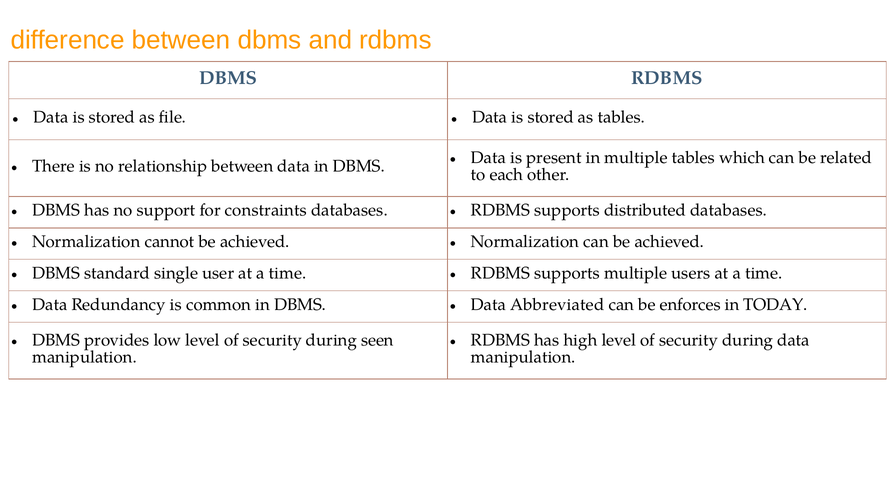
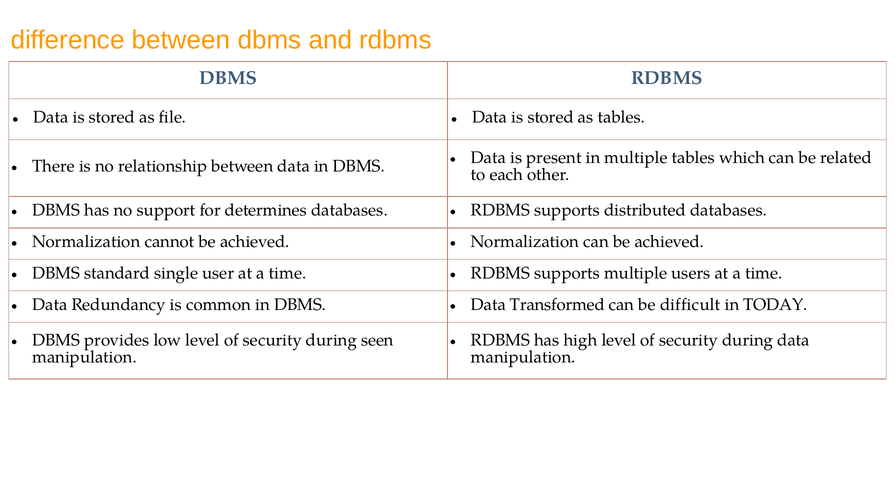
constraints: constraints -> determines
Abbreviated: Abbreviated -> Transformed
enforces: enforces -> difficult
